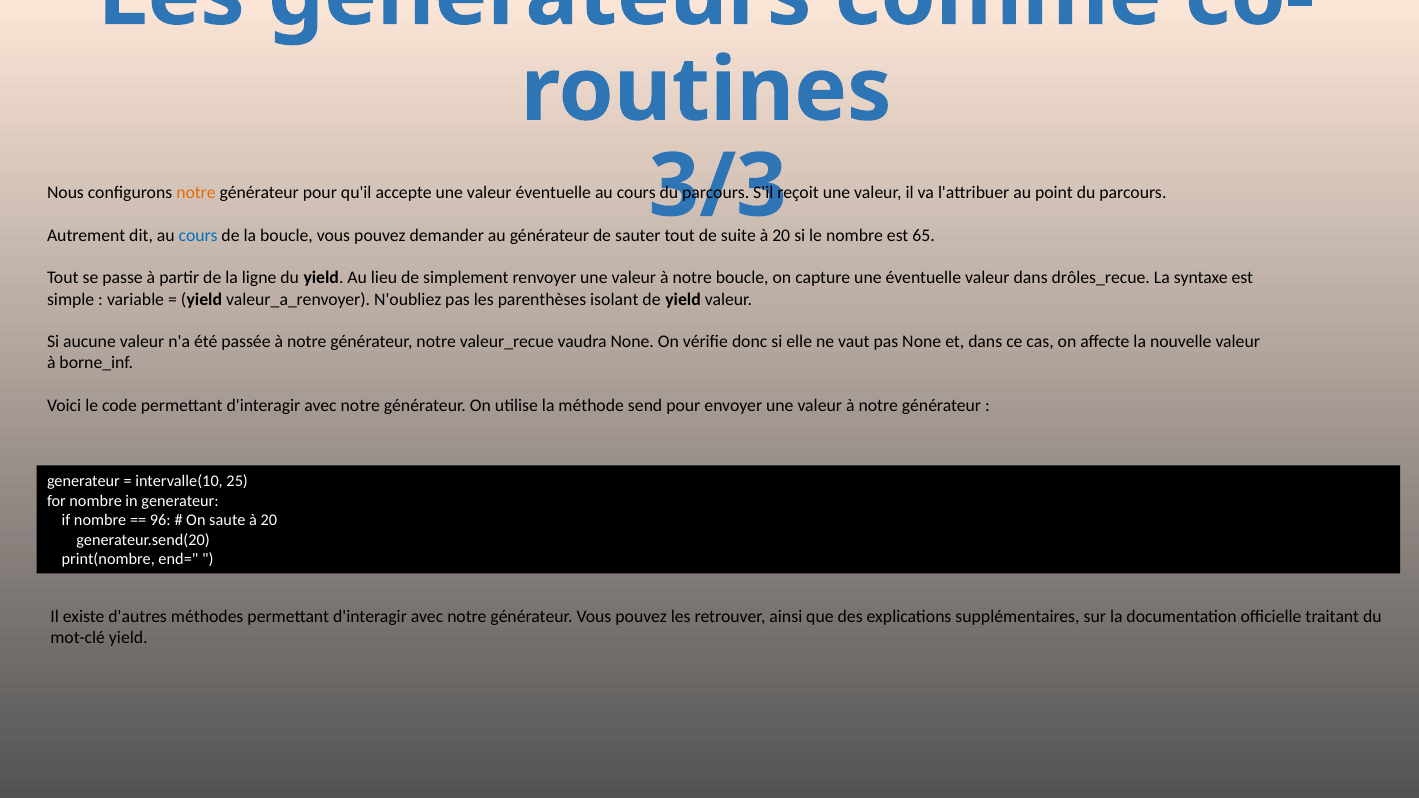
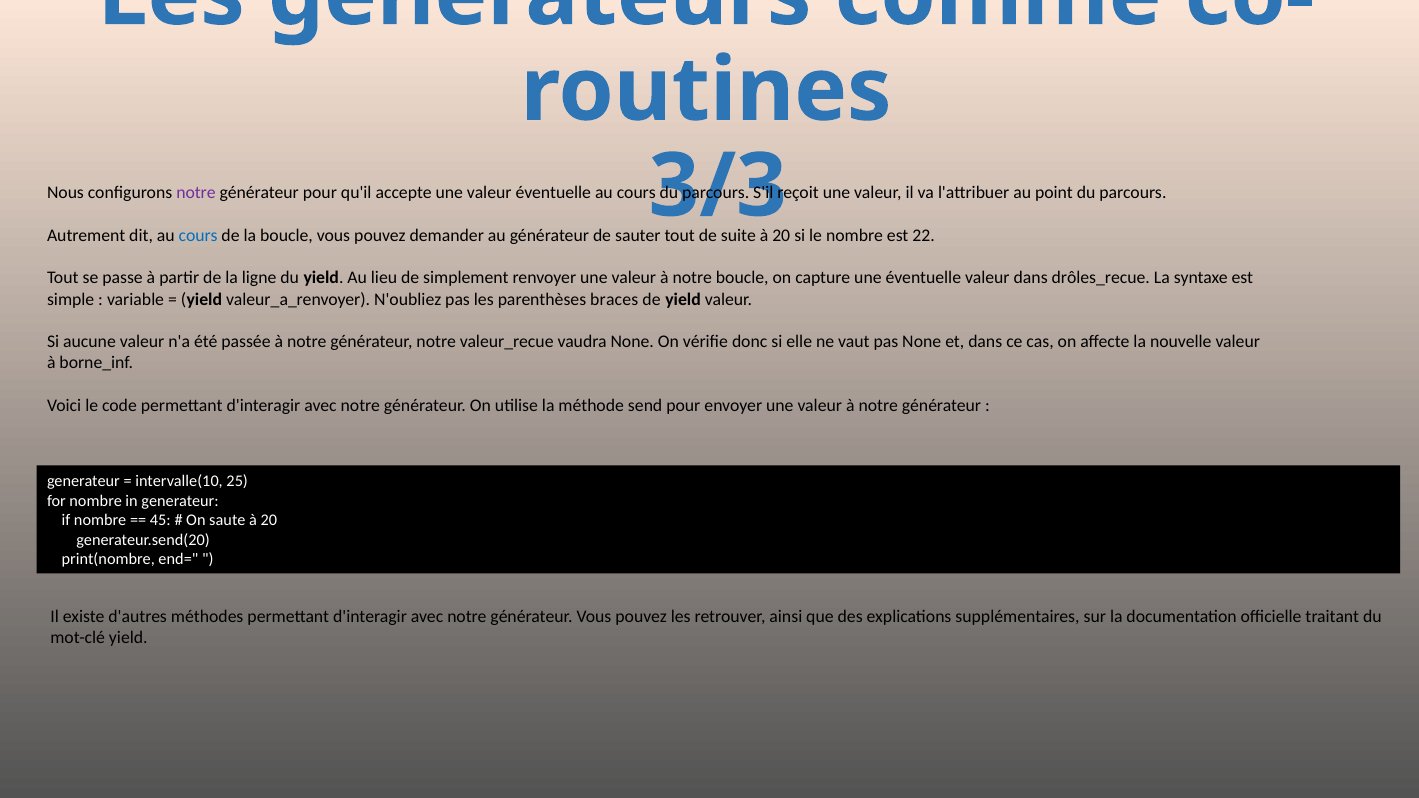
notre at (196, 193) colour: orange -> purple
65: 65 -> 22
isolant: isolant -> braces
96: 96 -> 45
